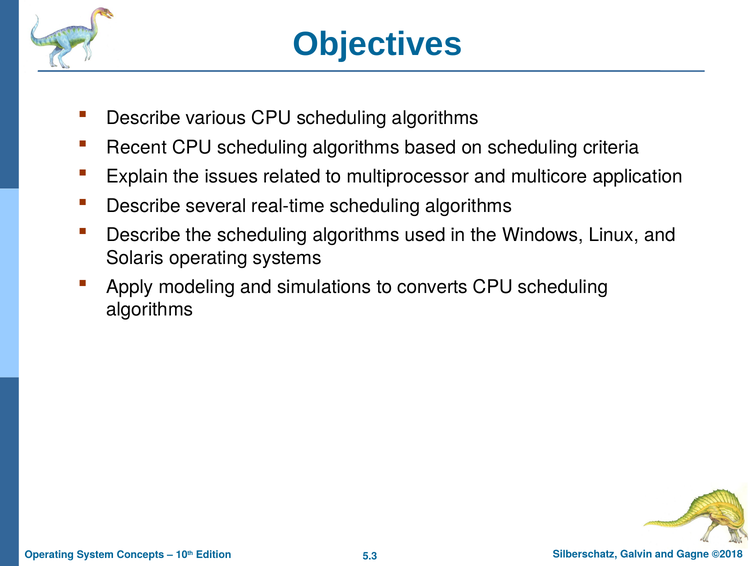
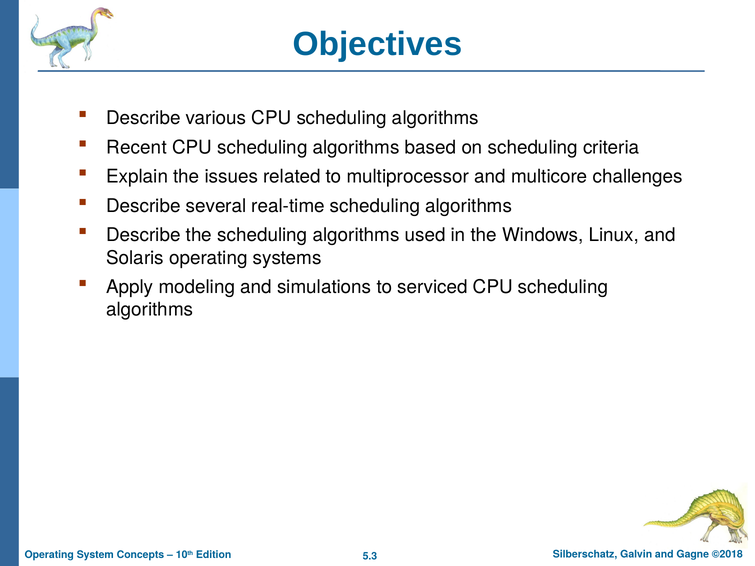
application: application -> challenges
converts: converts -> serviced
